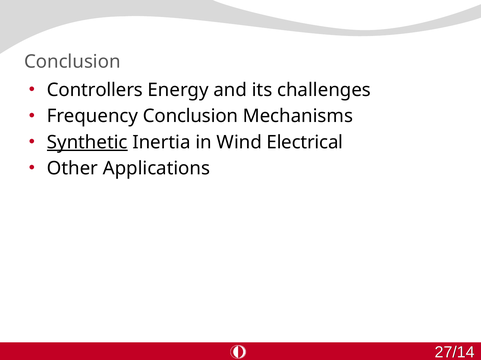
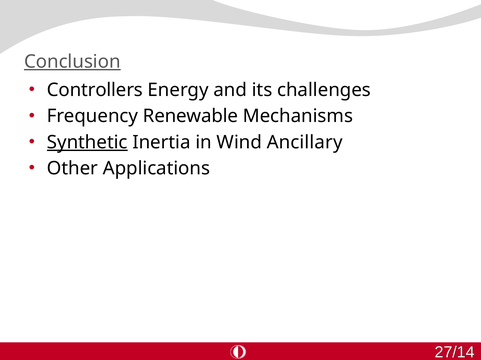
Conclusion at (72, 62) underline: none -> present
Frequency Conclusion: Conclusion -> Renewable
Electrical: Electrical -> Ancillary
